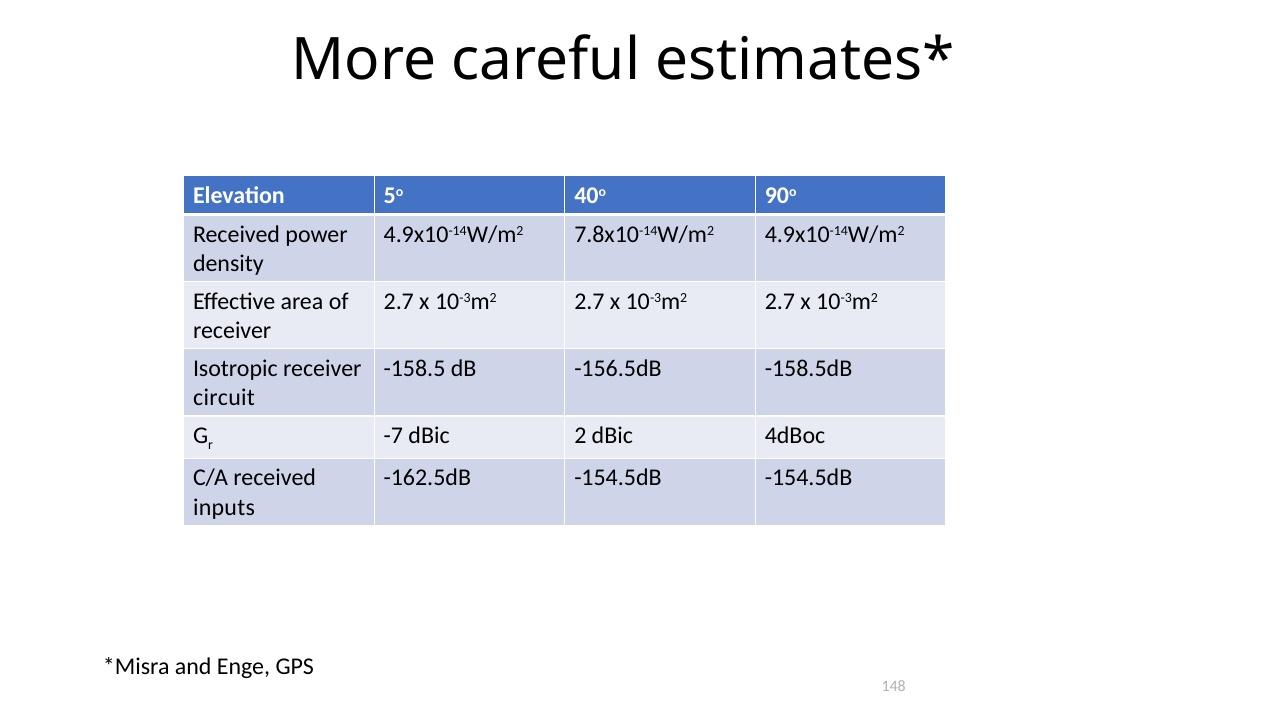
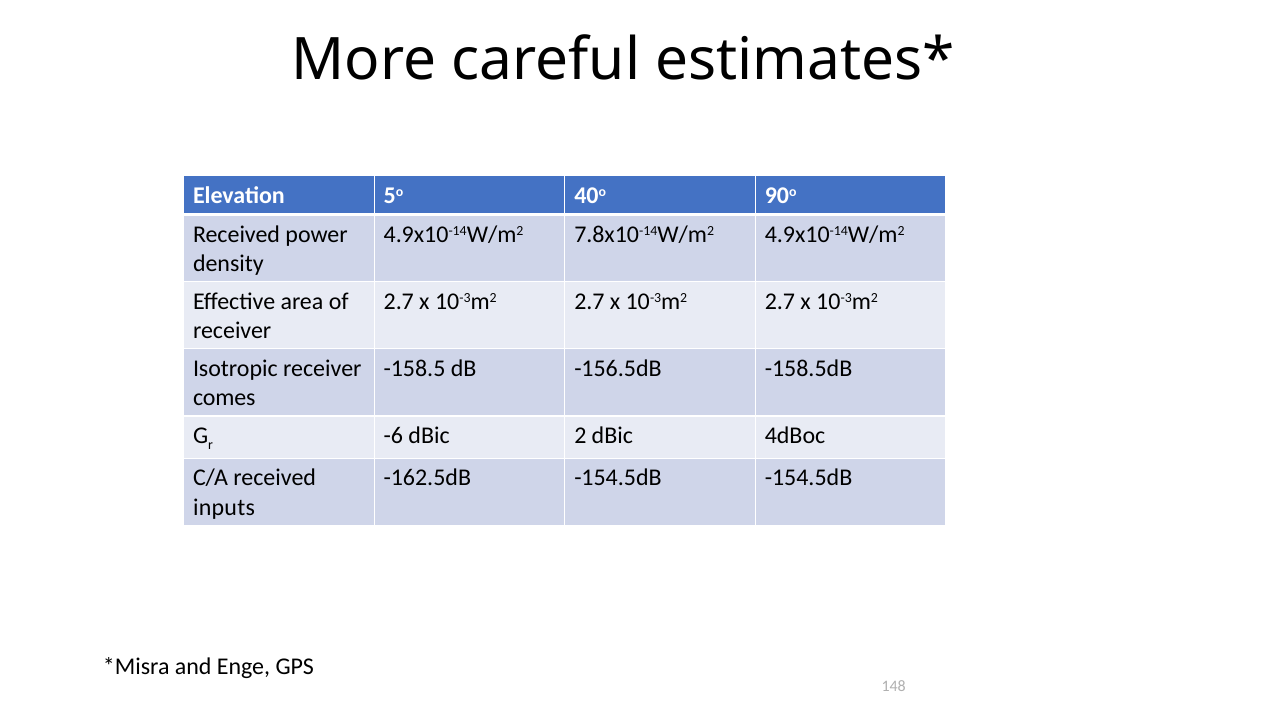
circuit: circuit -> comes
-7: -7 -> -6
